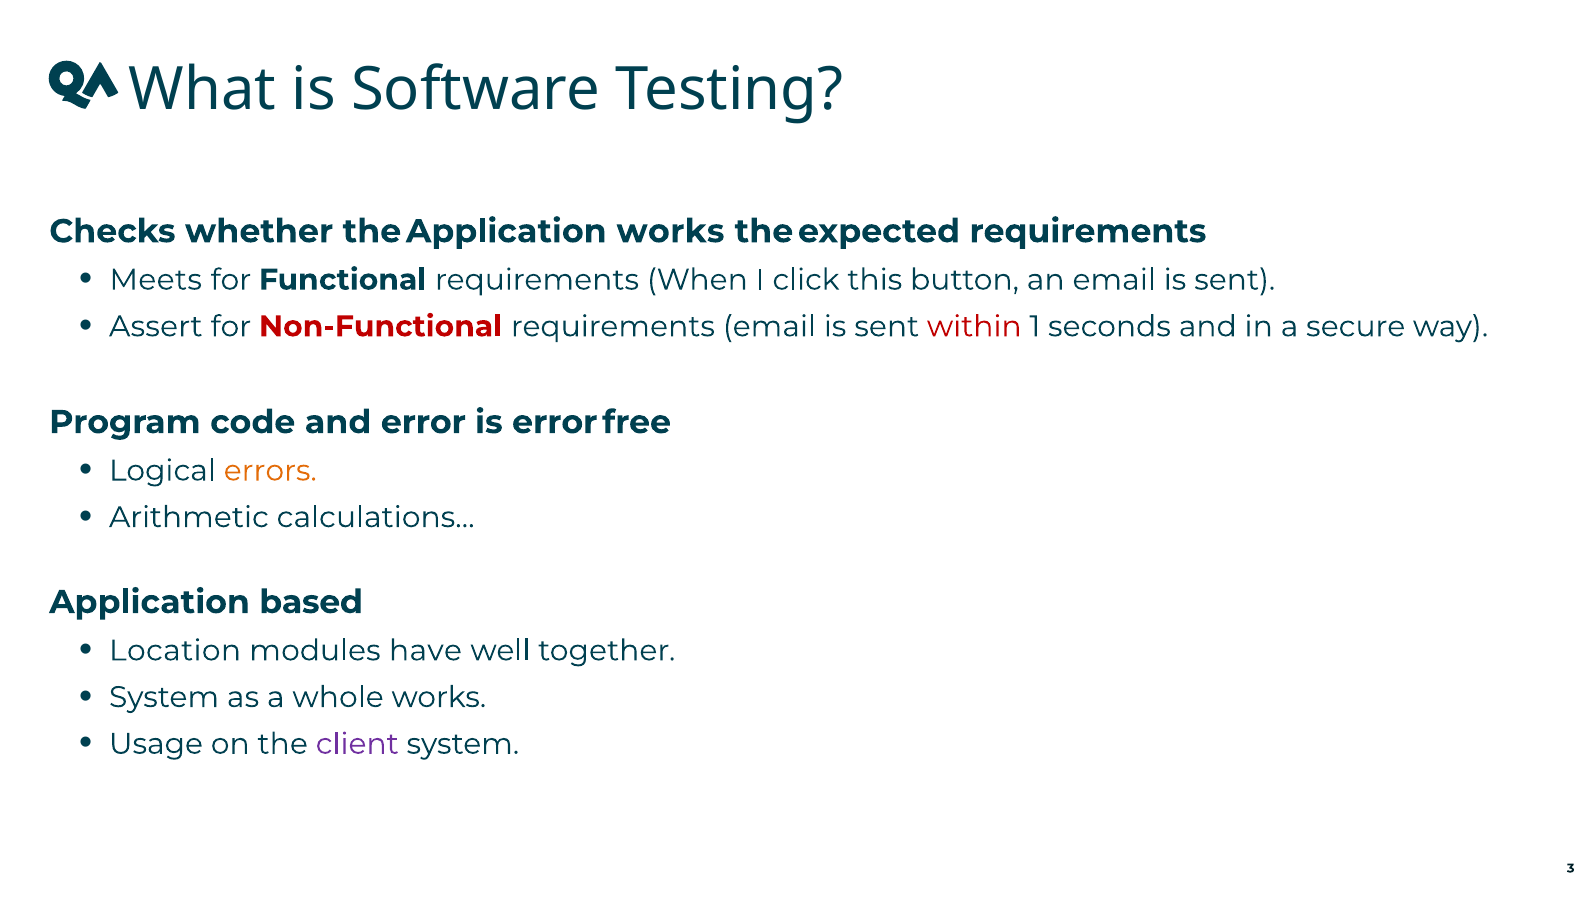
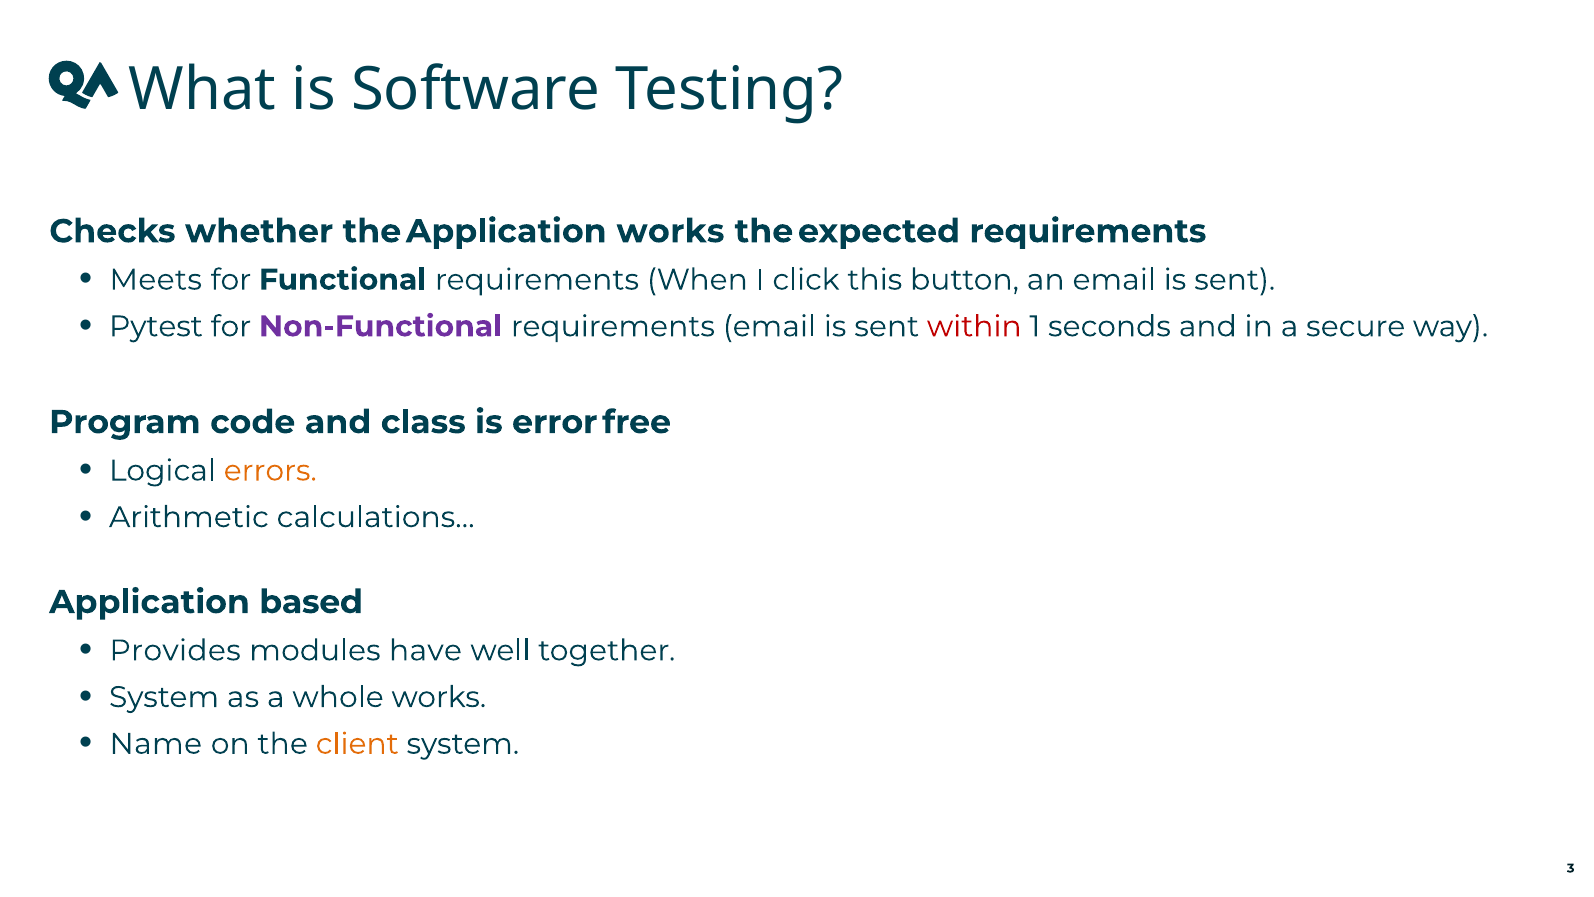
Assert: Assert -> Pytest
Non-Functional colour: red -> purple
and error: error -> class
Location: Location -> Provides
Usage: Usage -> Name
client colour: purple -> orange
